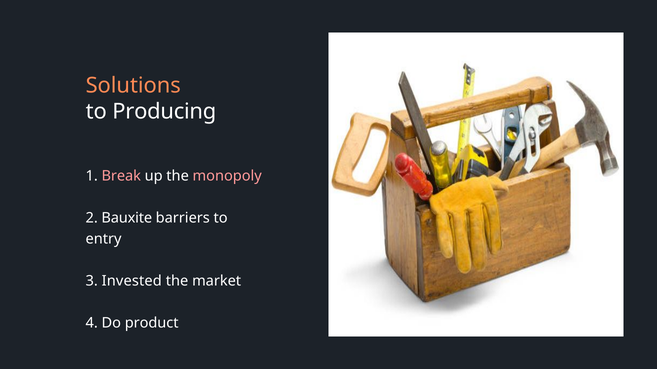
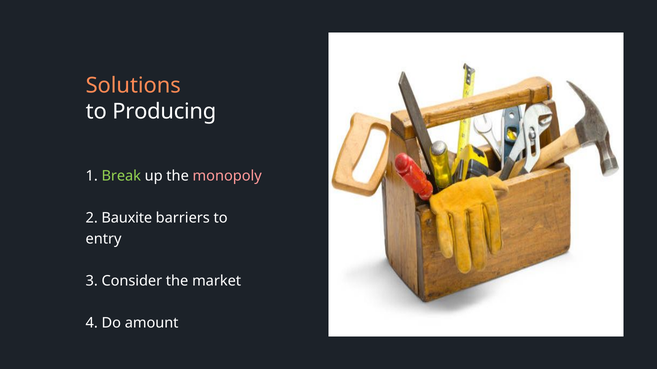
Break colour: pink -> light green
Invested: Invested -> Consider
product: product -> amount
